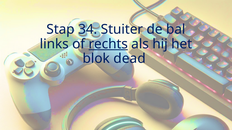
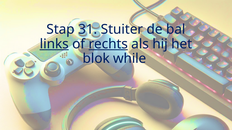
34: 34 -> 31
links underline: none -> present
dead: dead -> while
